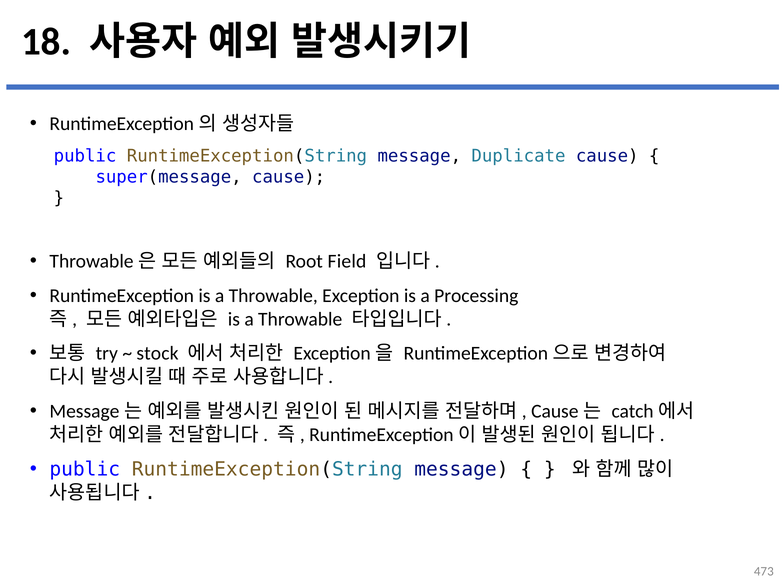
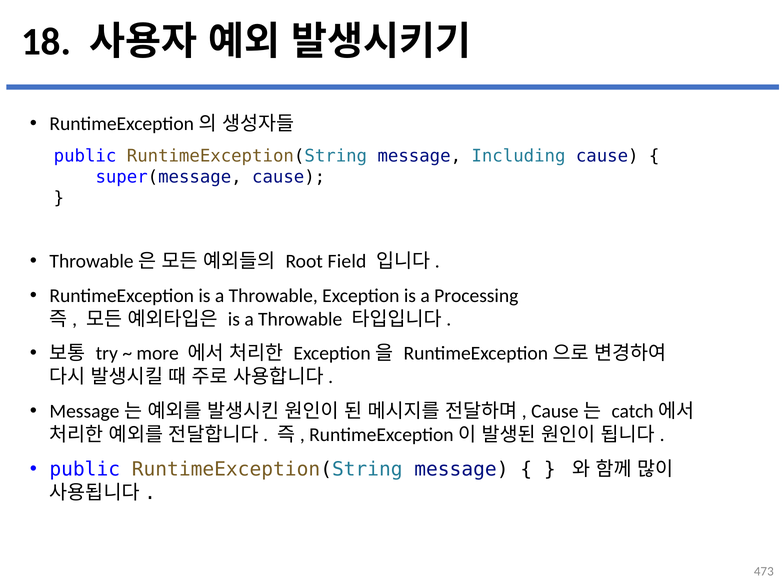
Duplicate: Duplicate -> Including
stock: stock -> more
